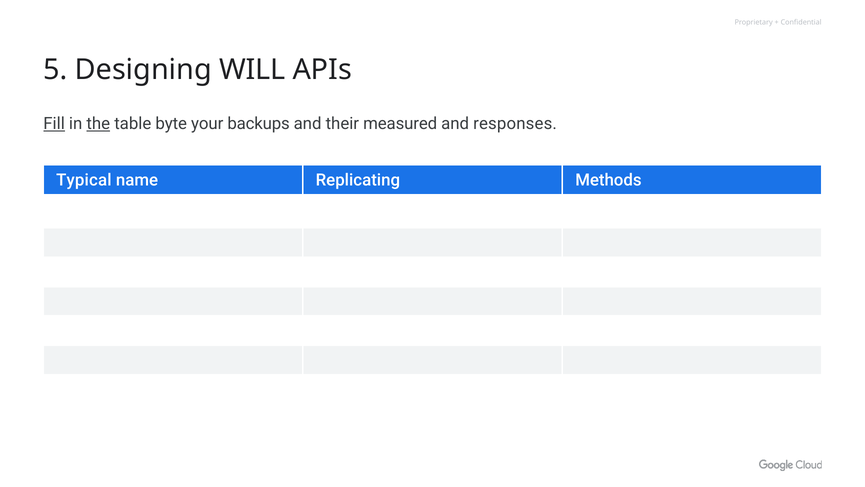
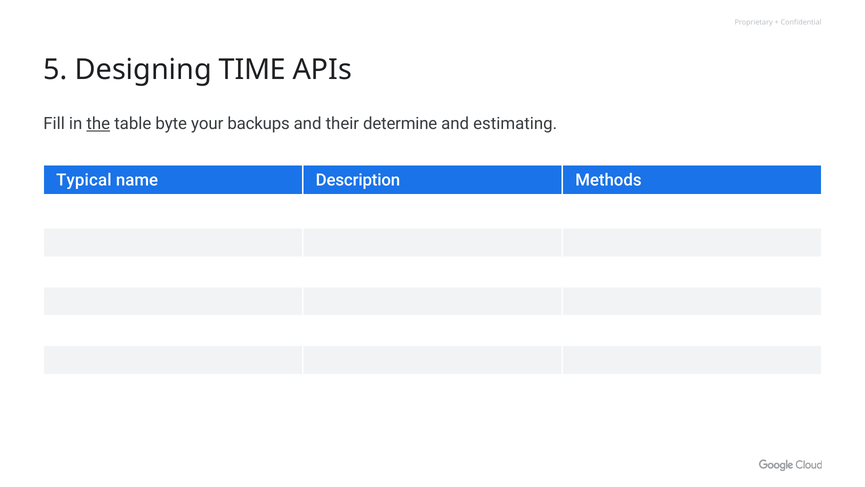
WILL: WILL -> TIME
Fill underline: present -> none
measured: measured -> determine
responses: responses -> estimating
Replicating: Replicating -> Description
